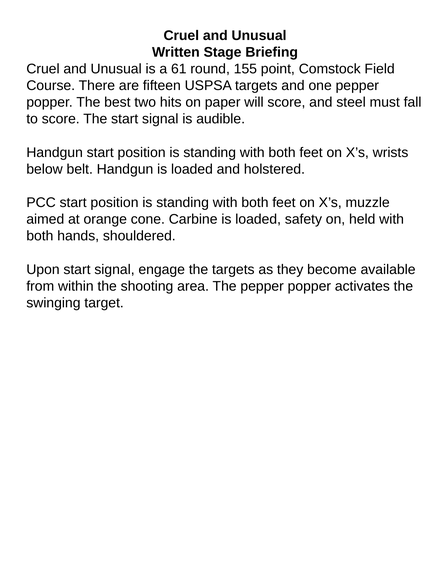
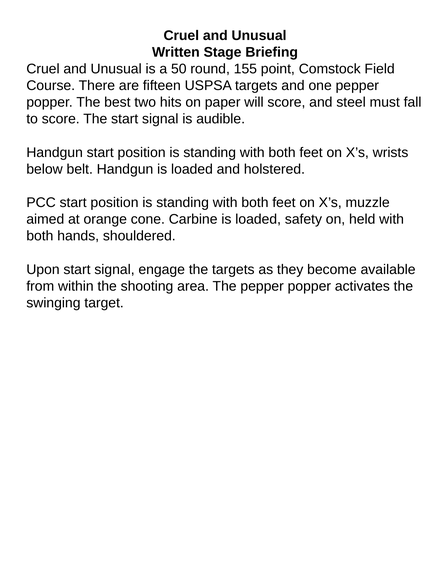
61: 61 -> 50
